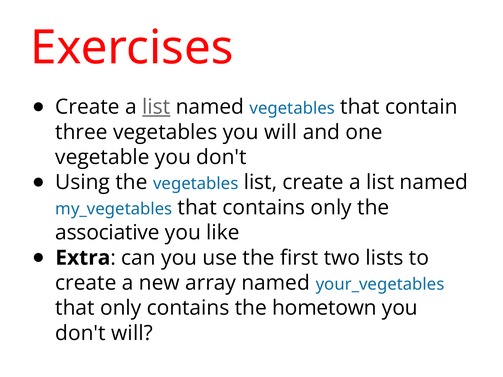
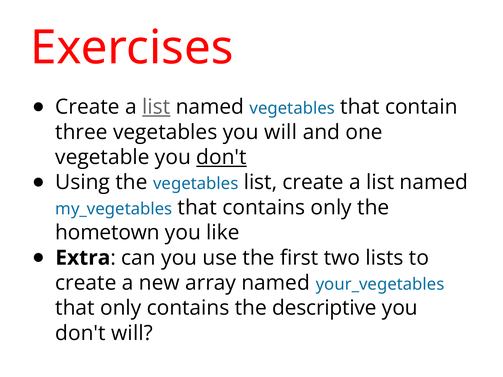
don't at (221, 157) underline: none -> present
associative: associative -> hometown
hometown: hometown -> descriptive
